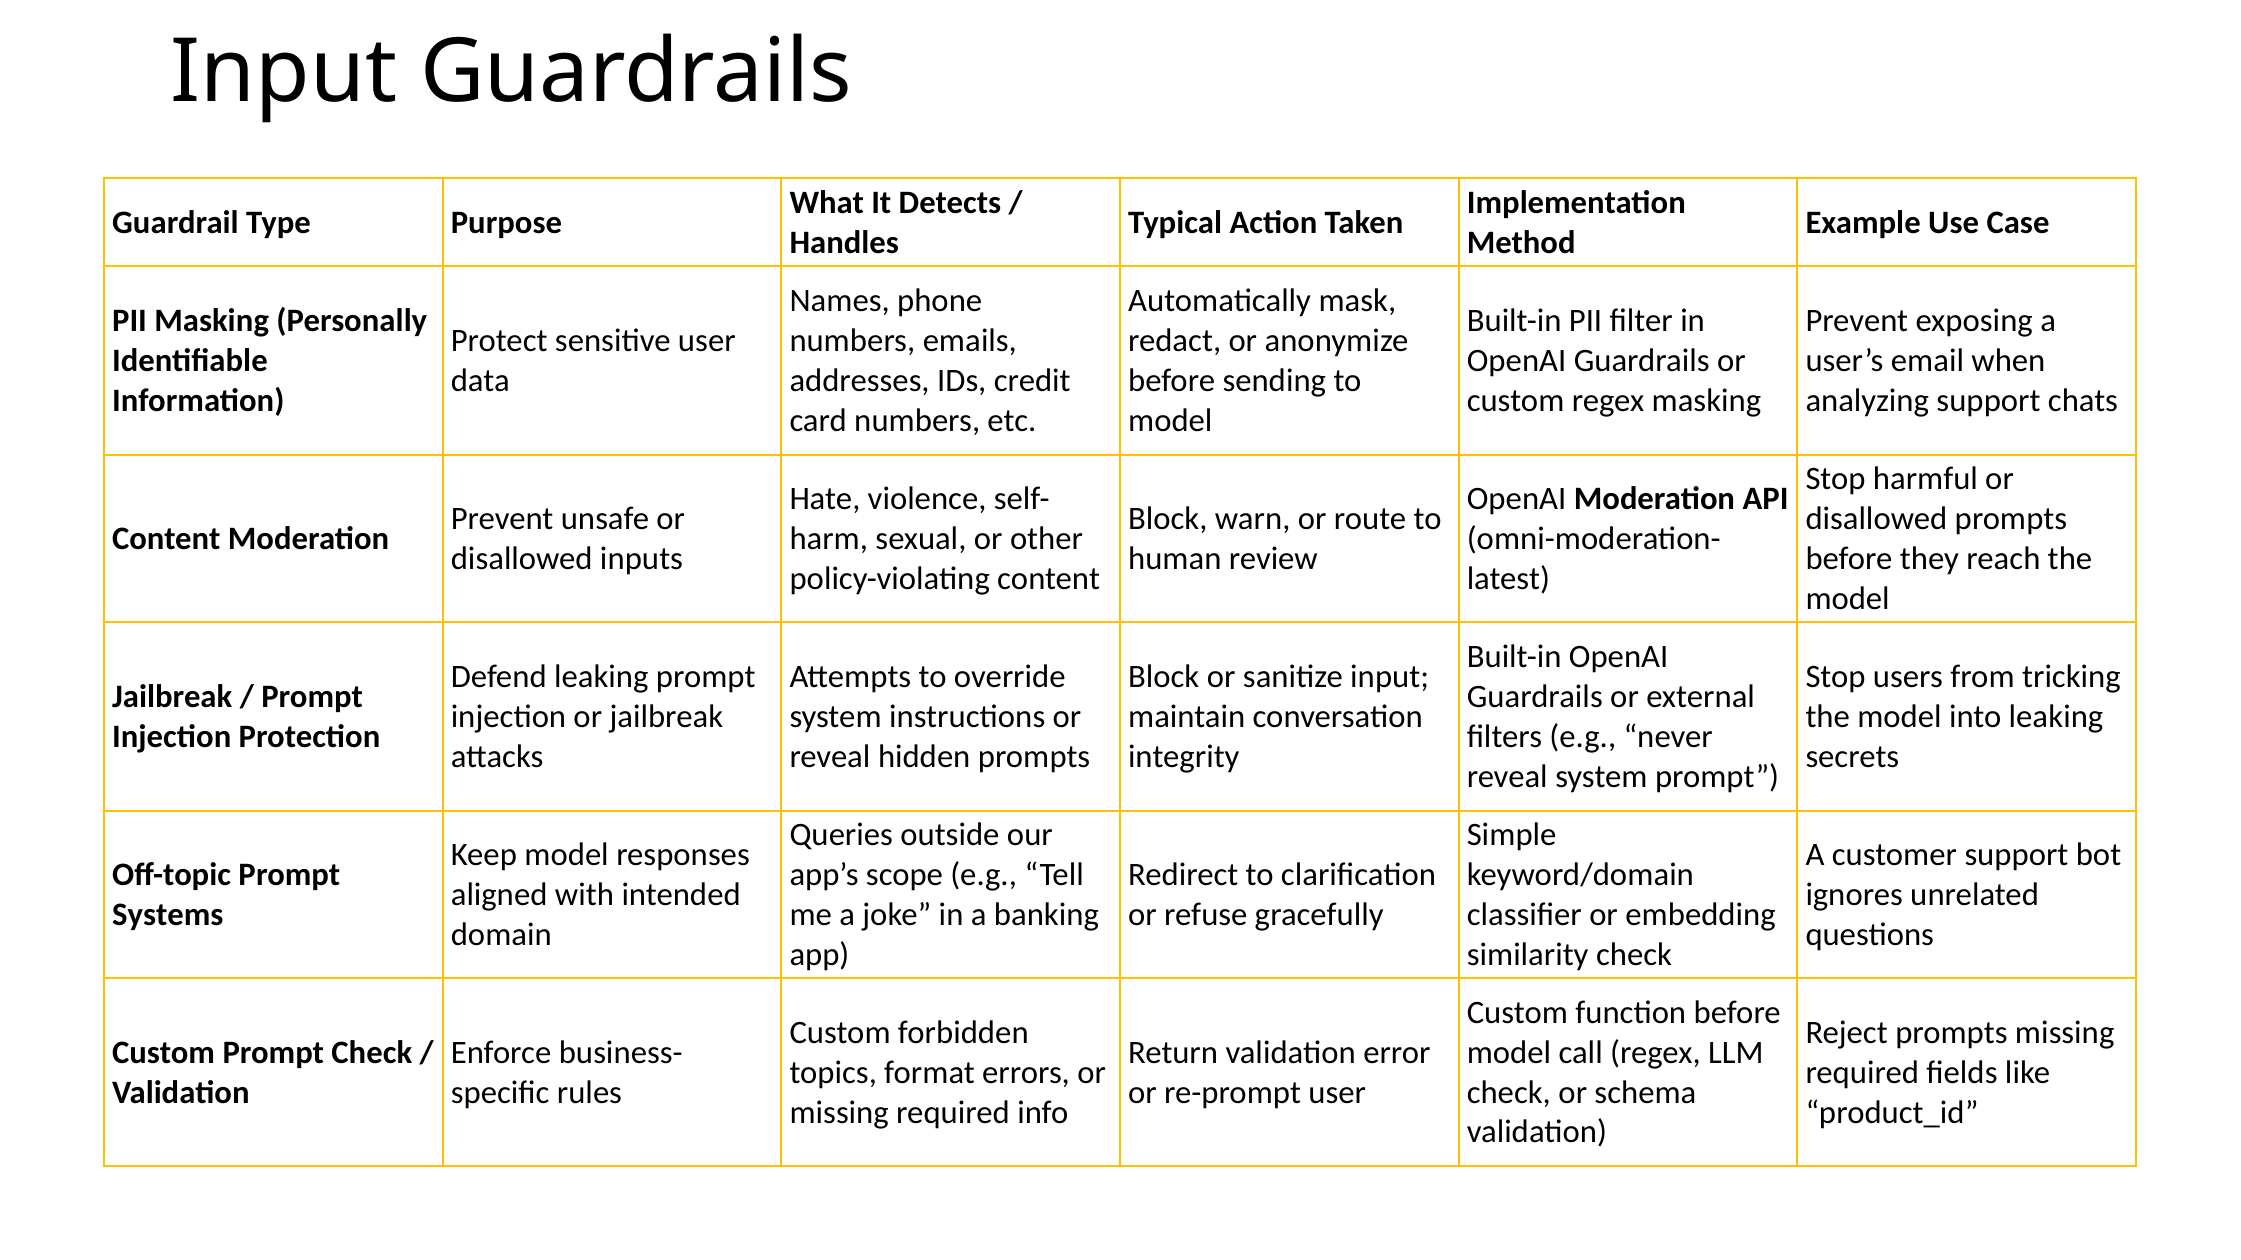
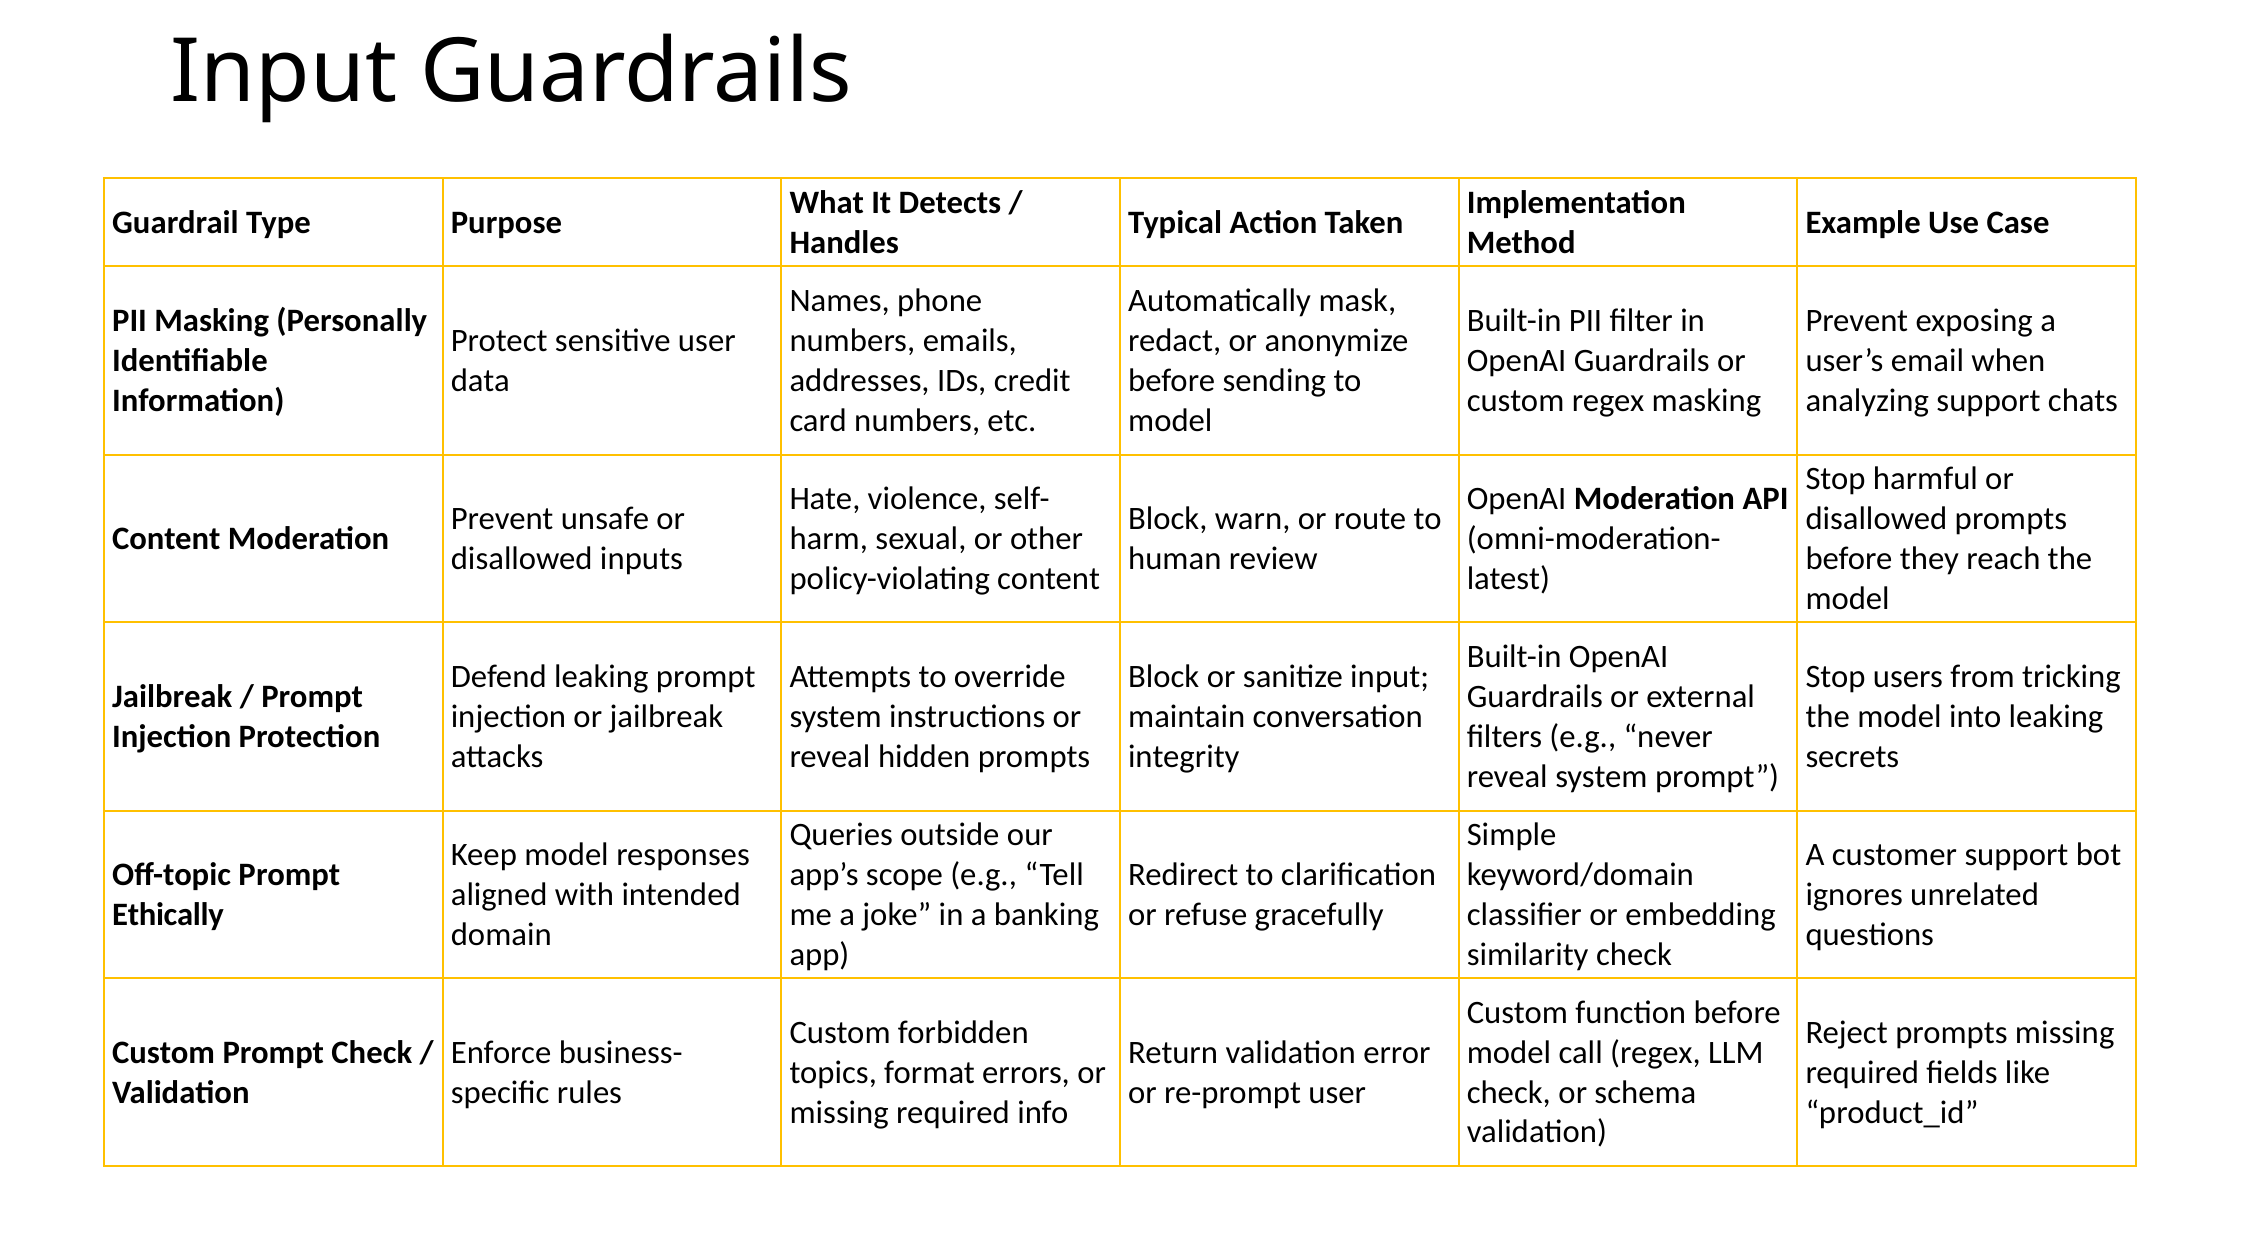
Systems: Systems -> Ethically
